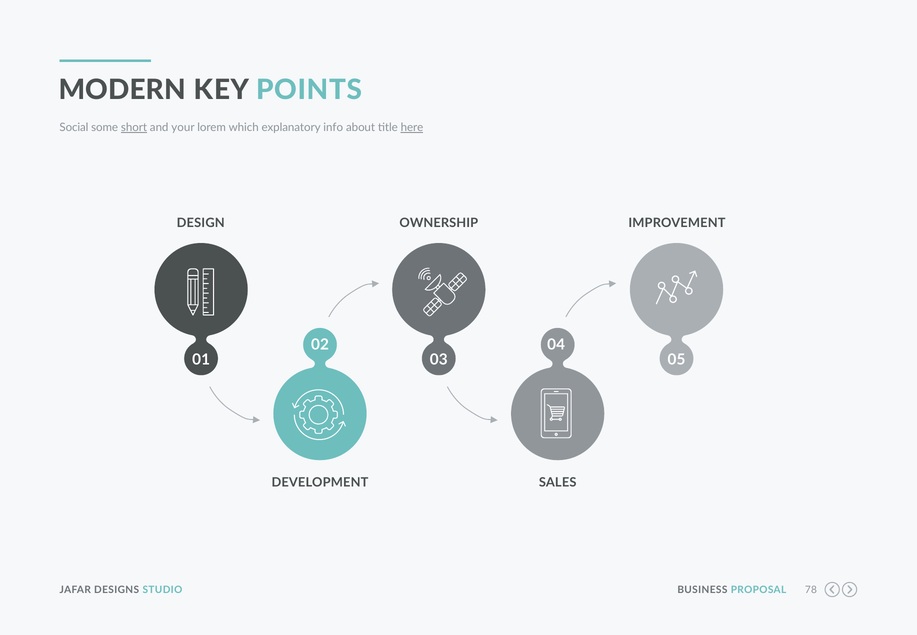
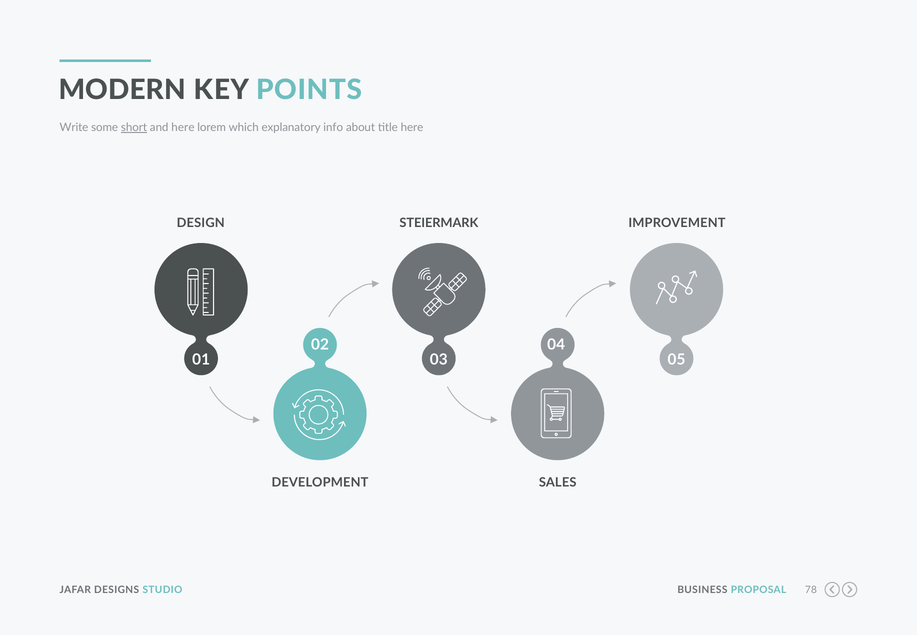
Social: Social -> Write
and your: your -> here
here at (412, 128) underline: present -> none
OWNERSHIP: OWNERSHIP -> STEIERMARK
